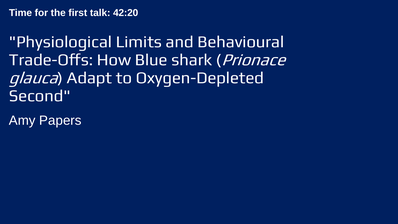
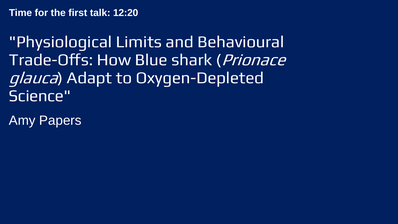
42:20: 42:20 -> 12:20
Second: Second -> Science
